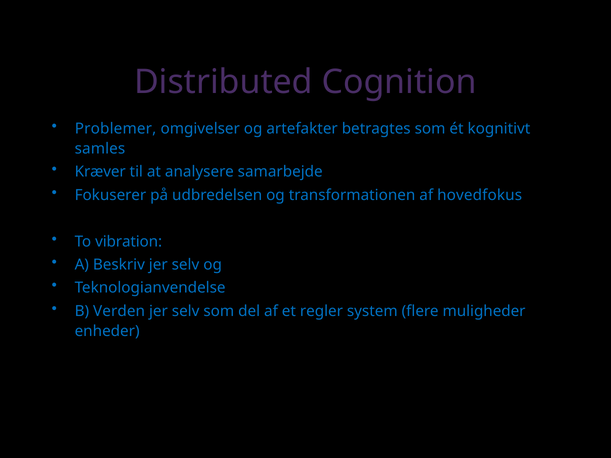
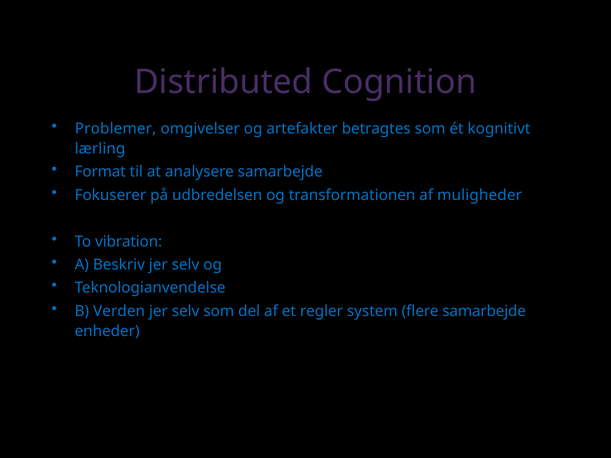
samles: samles -> lærling
Kræver: Kræver -> Format
hovedfokus: hovedfokus -> muligheder
flere muligheder: muligheder -> samarbejde
